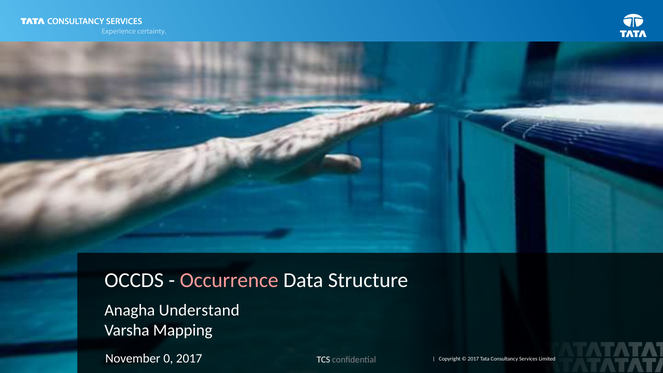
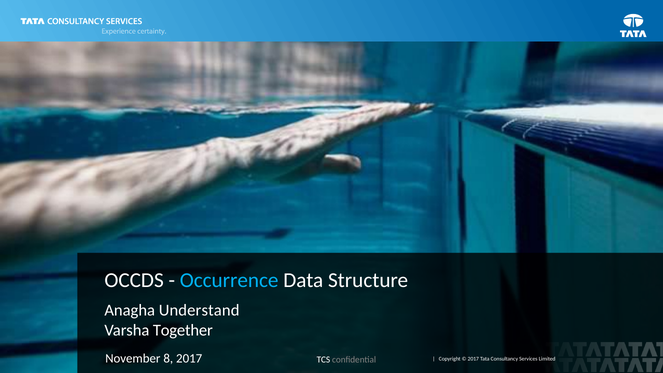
Occurrence colour: pink -> light blue
Mapping: Mapping -> Together
0: 0 -> 8
